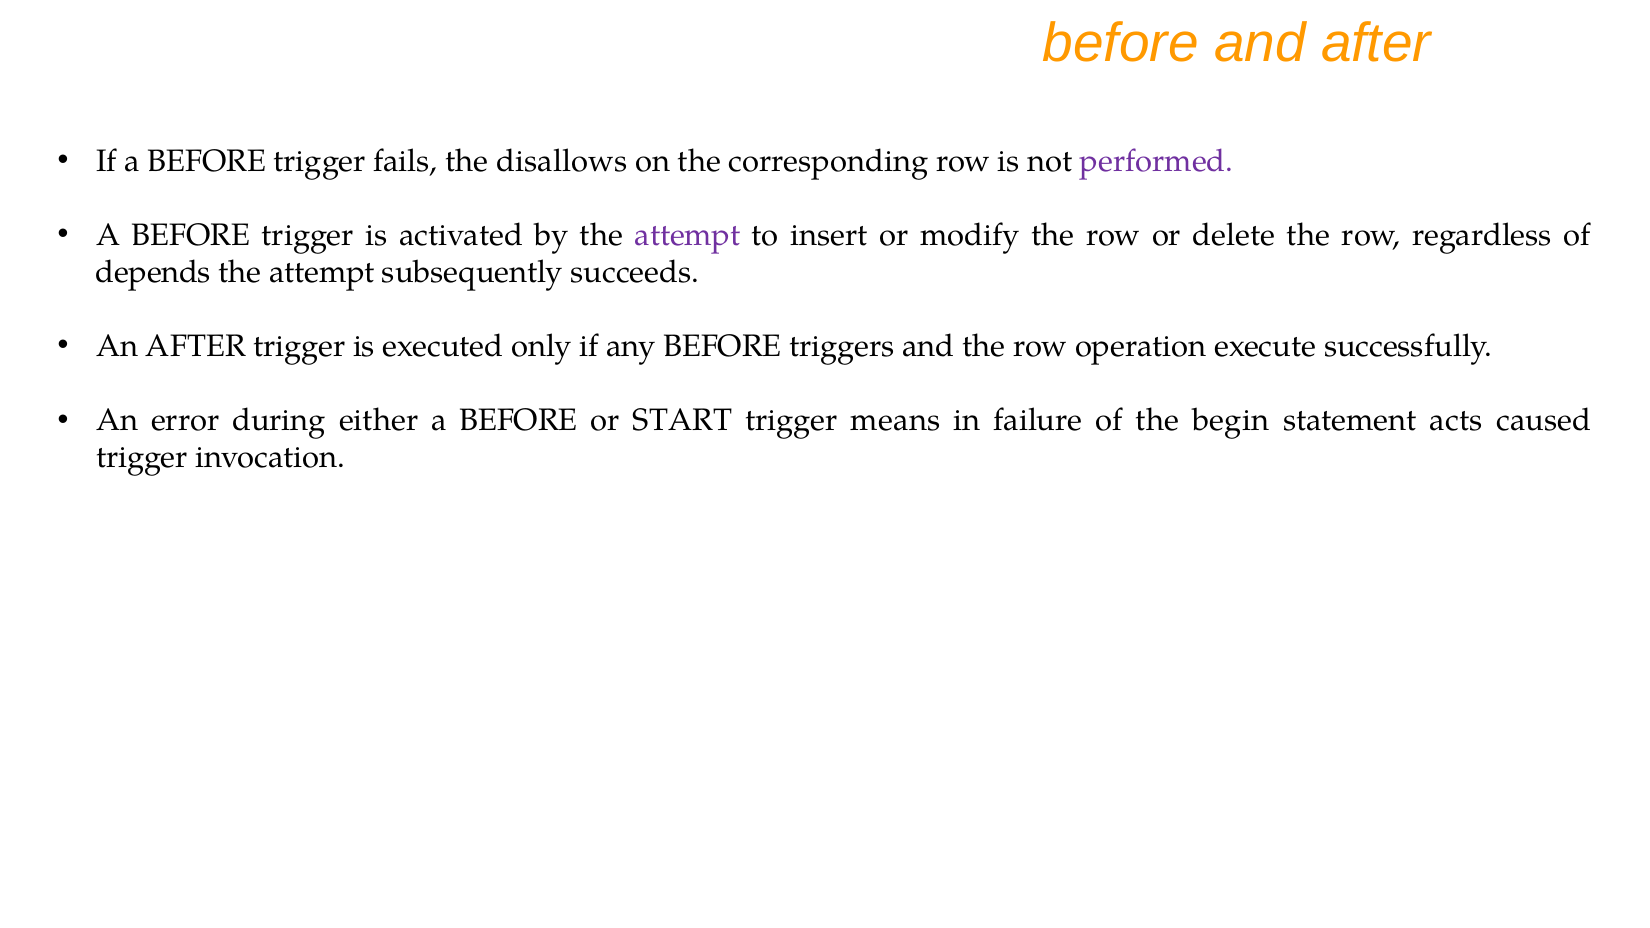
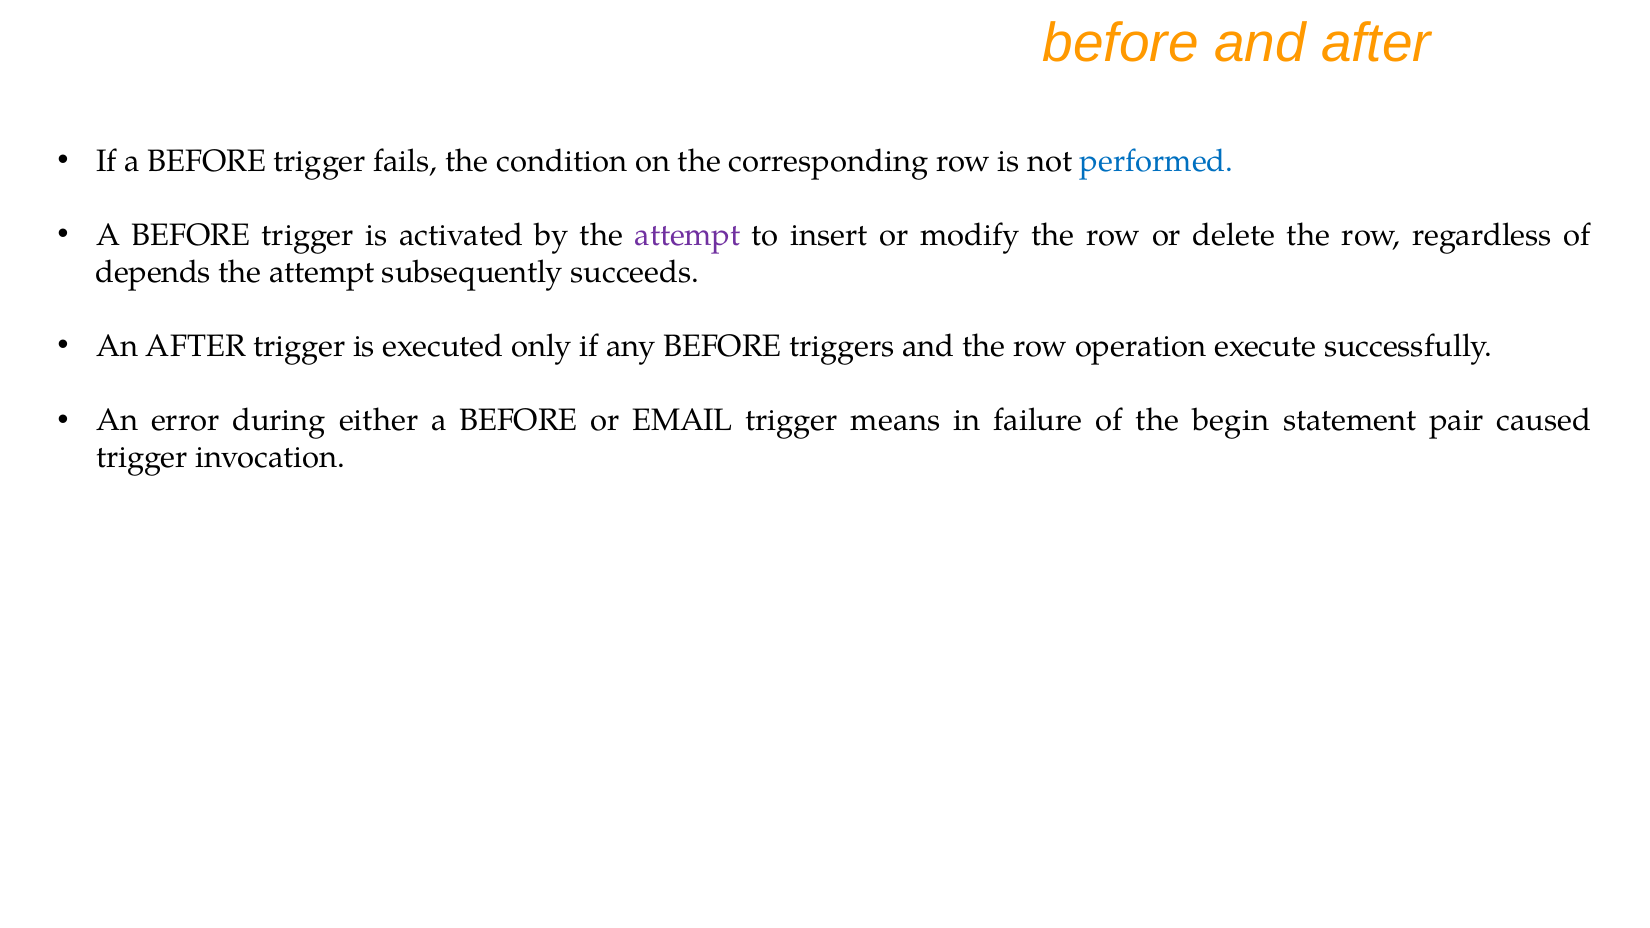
disallows: disallows -> condition
performed colour: purple -> blue
START: START -> EMAIL
acts: acts -> pair
